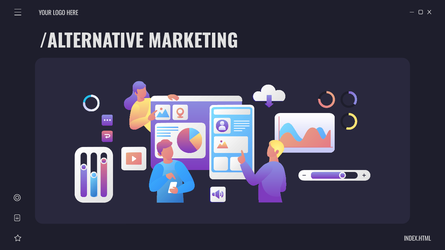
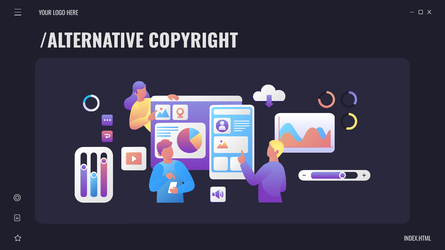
MARKETING: MARKETING -> COPYRIGHT
